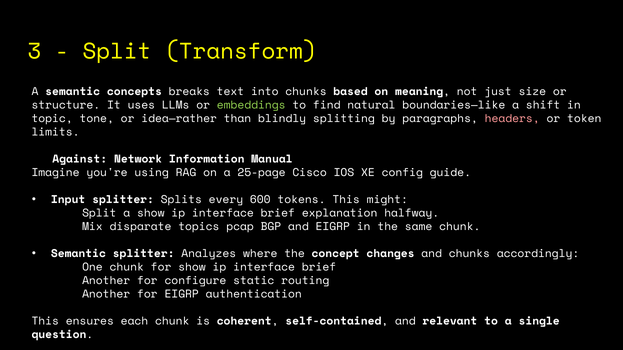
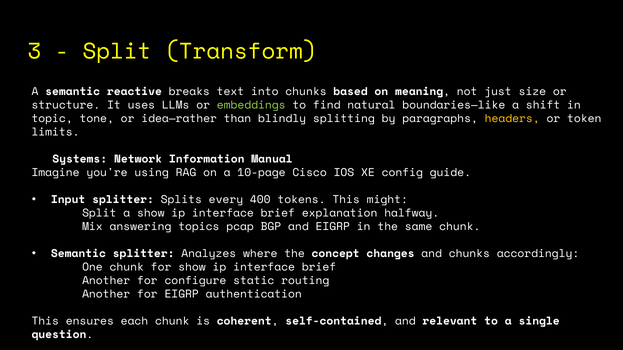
concepts: concepts -> reactive
headers colour: pink -> yellow
Against: Against -> Systems
25-page: 25-page -> 10-page
600: 600 -> 400
disparate: disparate -> answering
